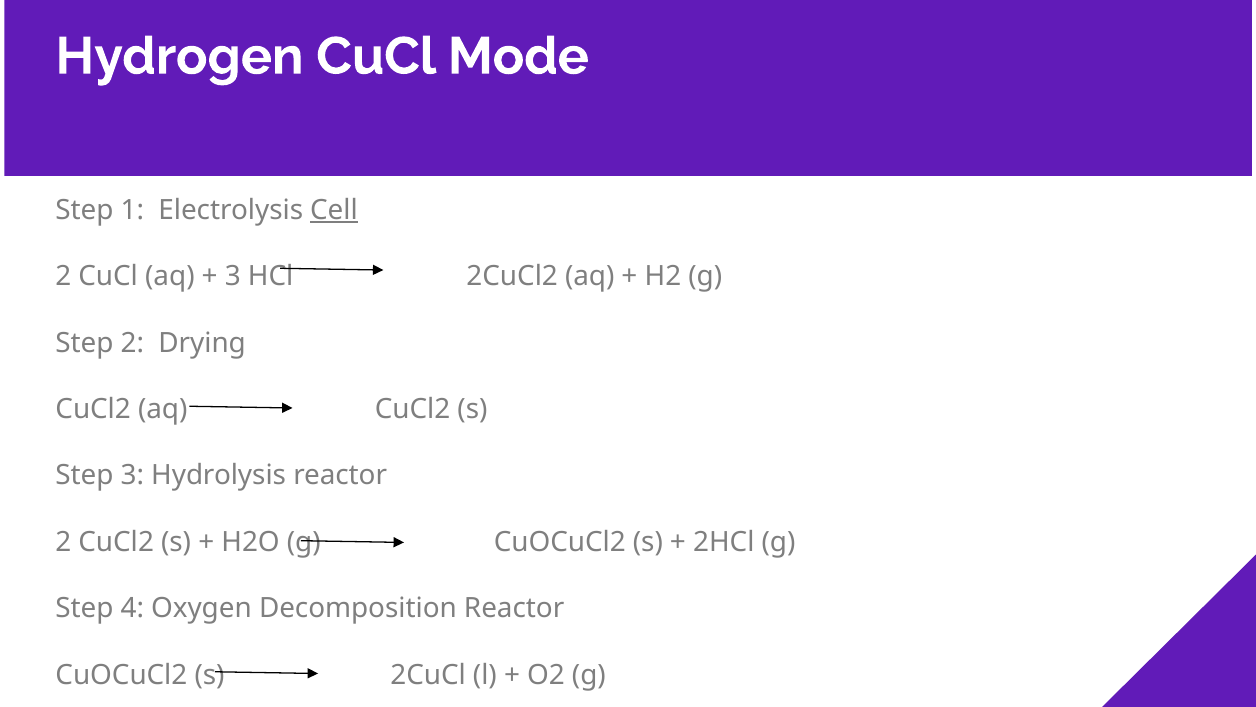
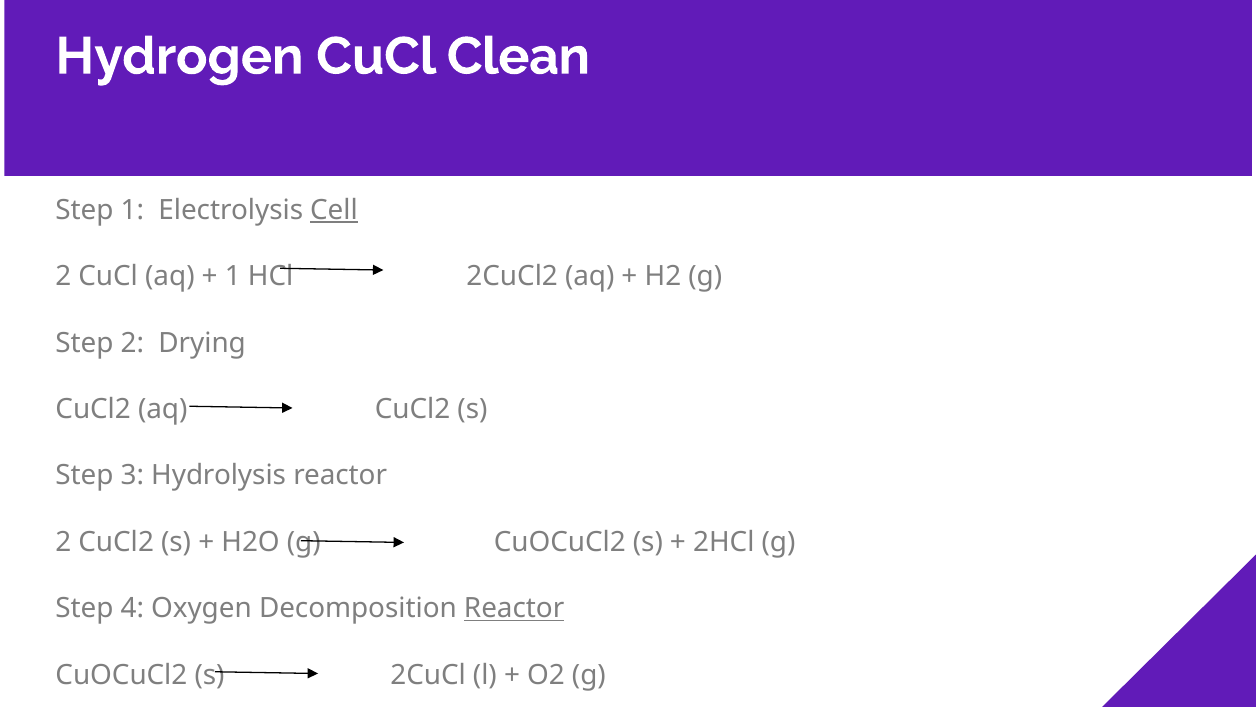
Mode: Mode -> Clean
3 at (233, 276): 3 -> 1
Reactor at (514, 608) underline: none -> present
